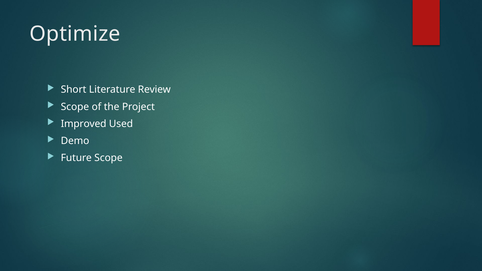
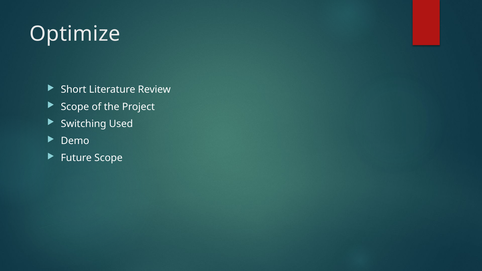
Improved: Improved -> Switching
